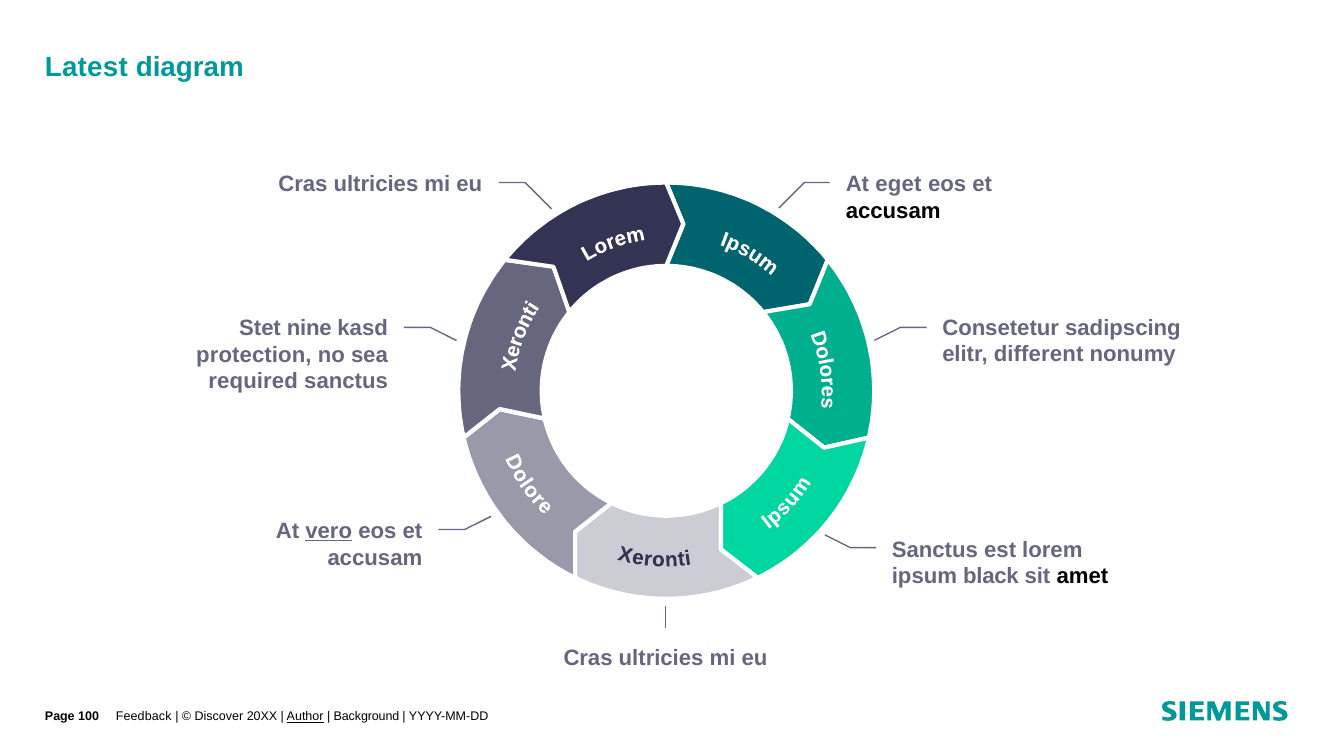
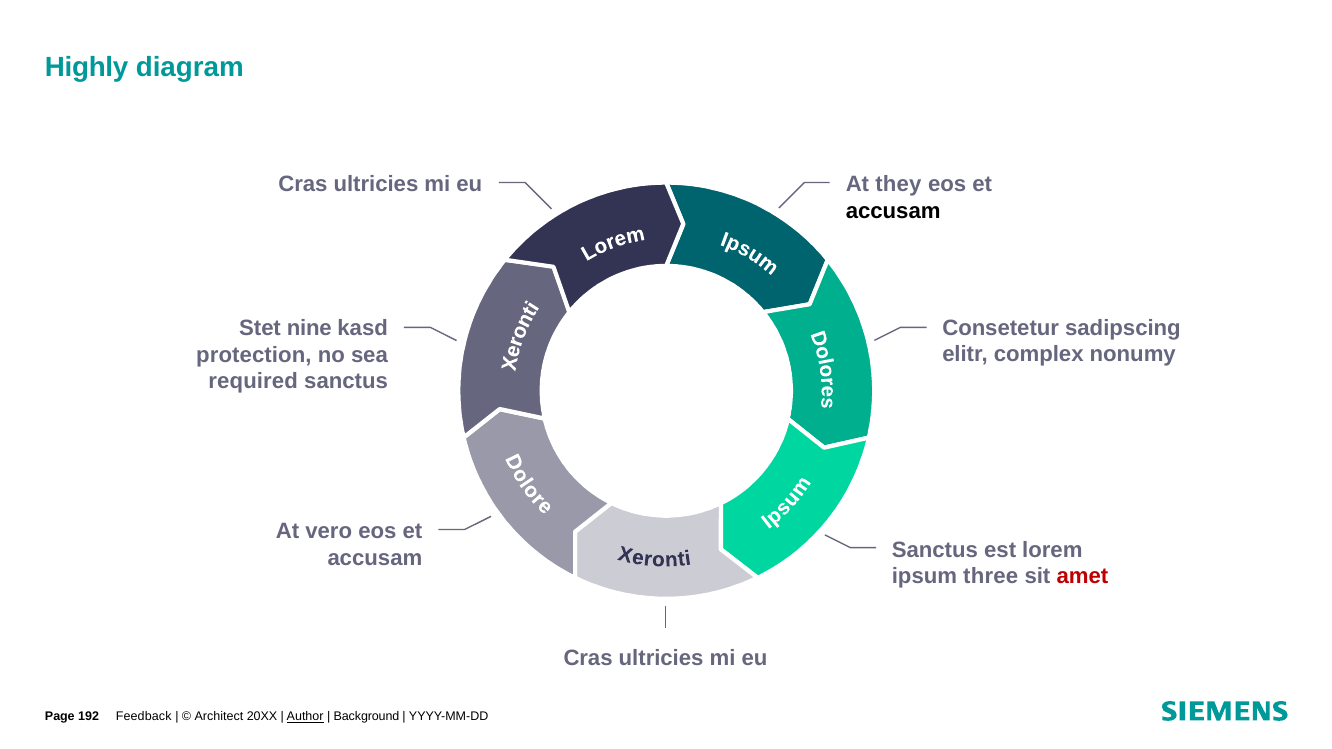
Latest: Latest -> Highly
eget: eget -> they
different: different -> complex
vero underline: present -> none
black: black -> three
amet colour: black -> red
100: 100 -> 192
Discover: Discover -> Architect
